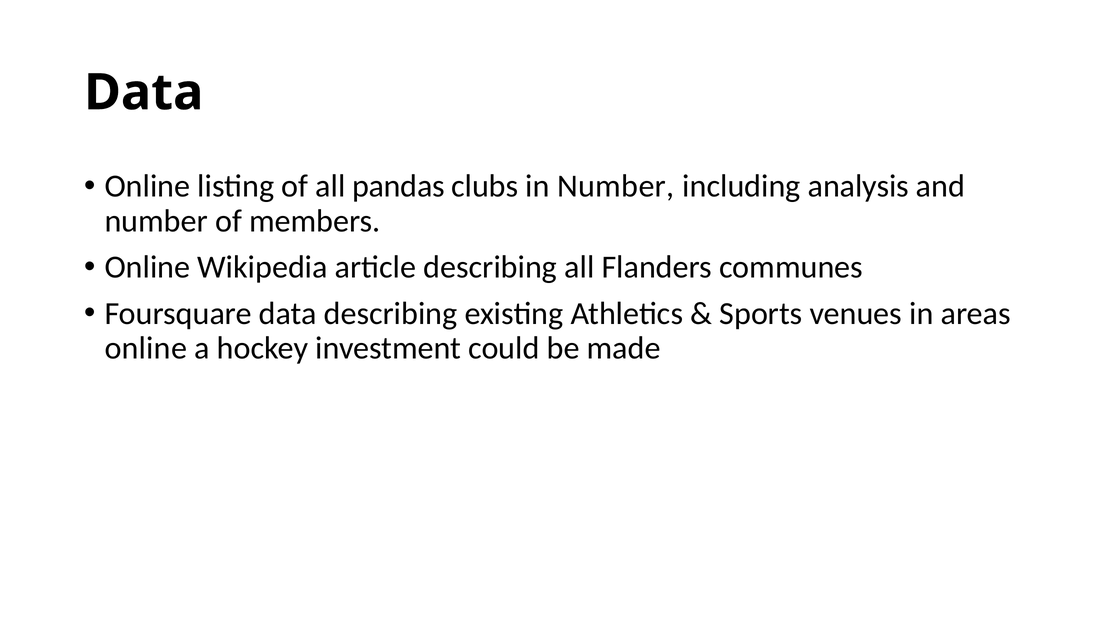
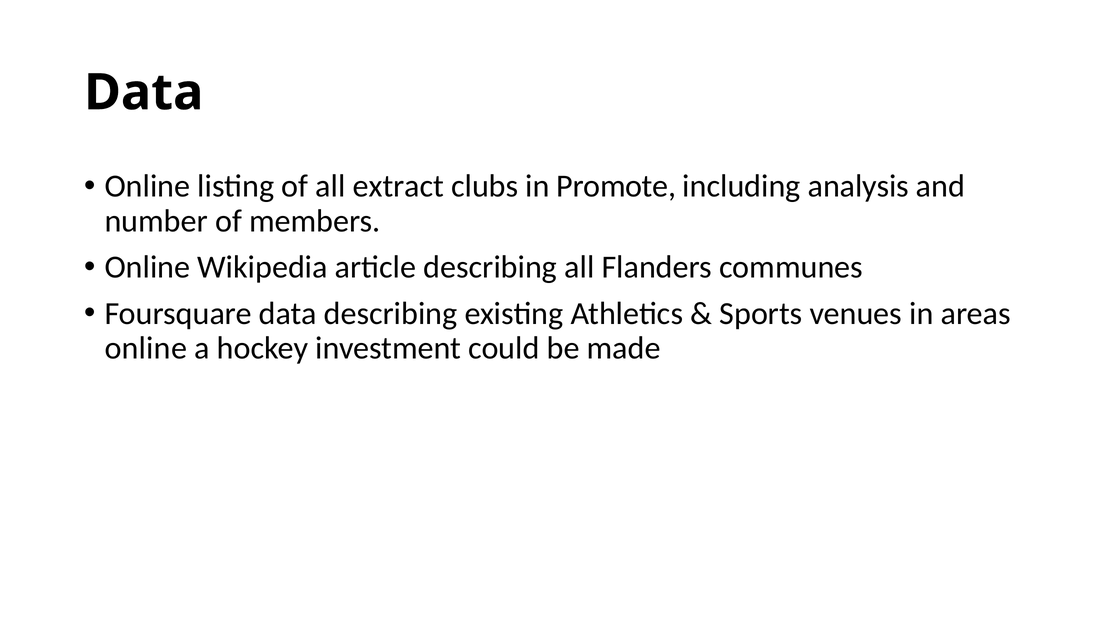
pandas: pandas -> extract
in Number: Number -> Promote
